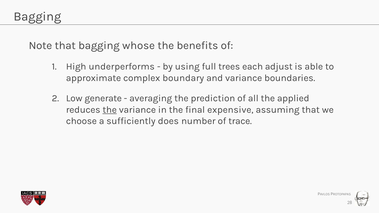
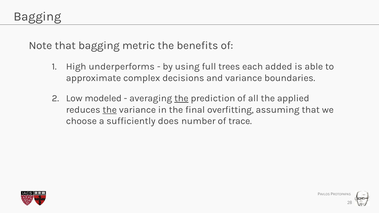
whose: whose -> metric
adjust: adjust -> added
boundary: boundary -> decisions
generate: generate -> modeled
the at (181, 98) underline: none -> present
expensive: expensive -> overfitting
